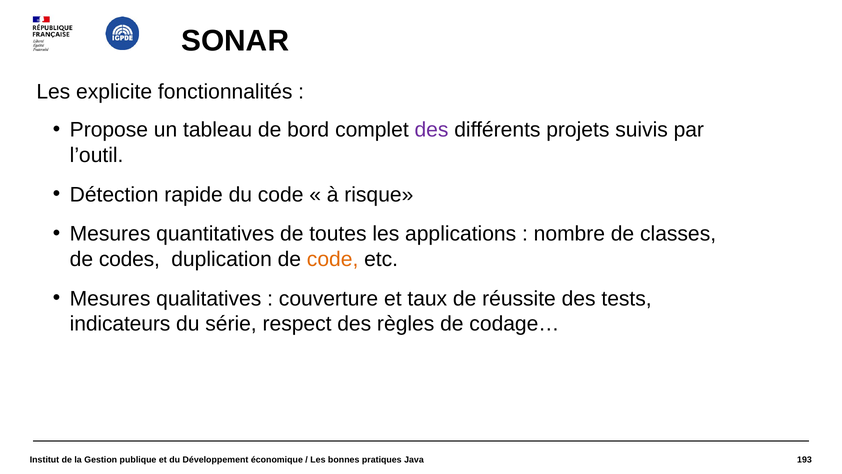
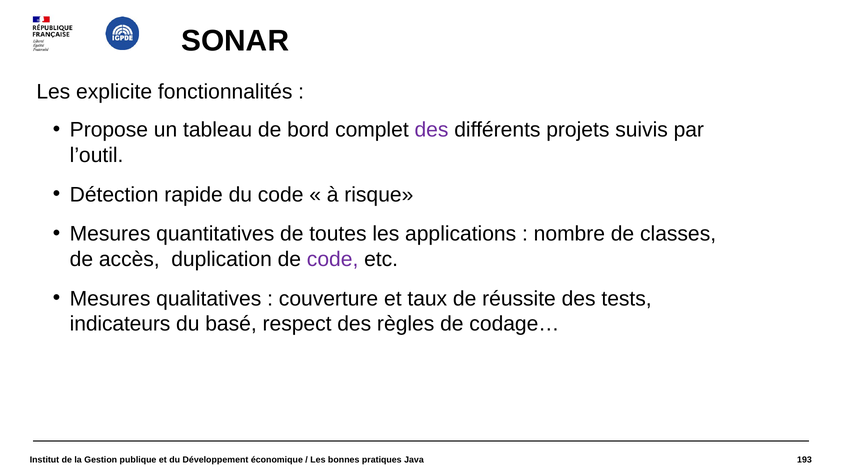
codes: codes -> accès
code at (333, 259) colour: orange -> purple
série: série -> basé
